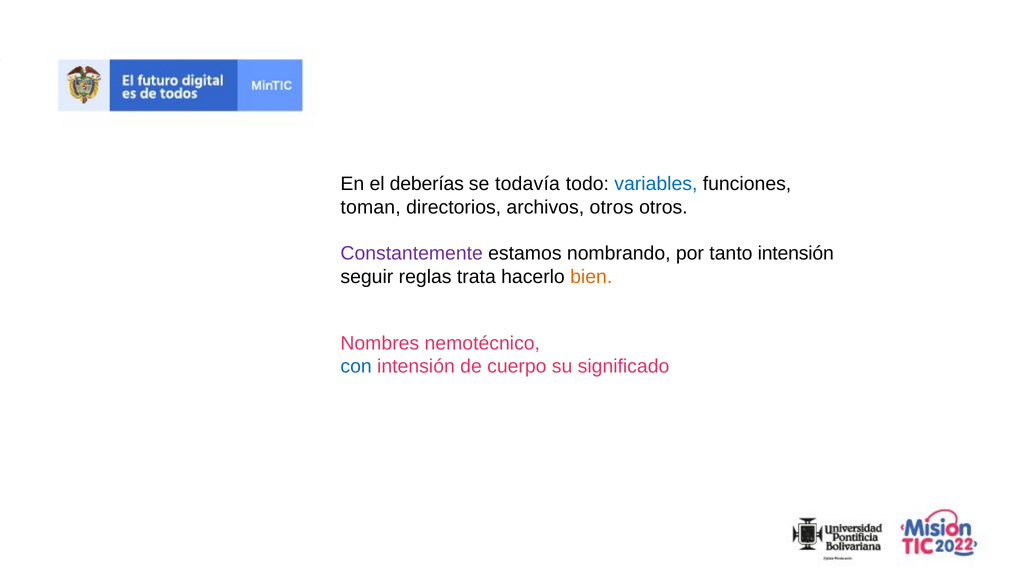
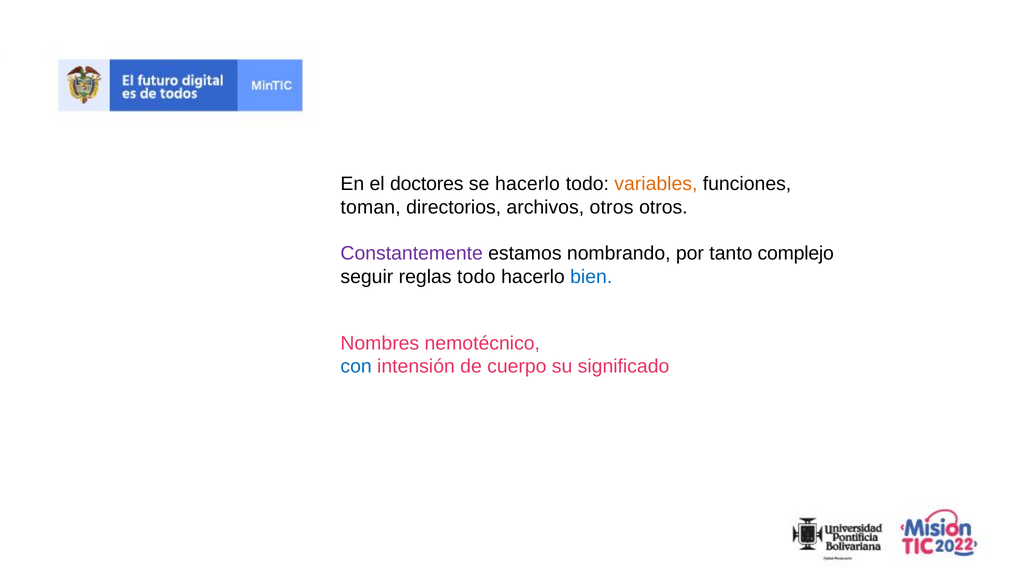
deberías: deberías -> doctores
se todavía: todavía -> hacerlo
variables colour: blue -> orange
tanto intensión: intensión -> complejo
reglas trata: trata -> todo
bien colour: orange -> blue
